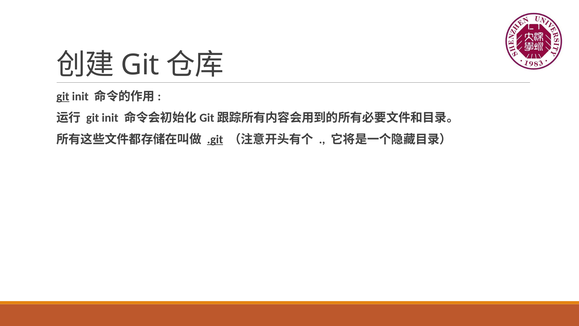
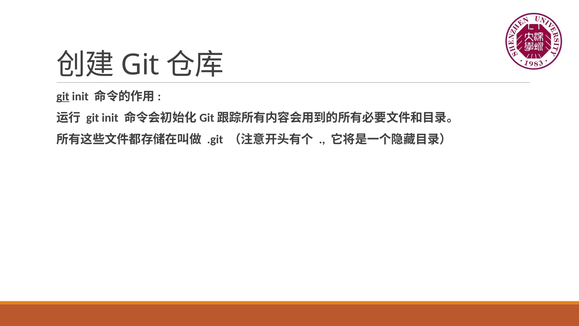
.git underline: present -> none
